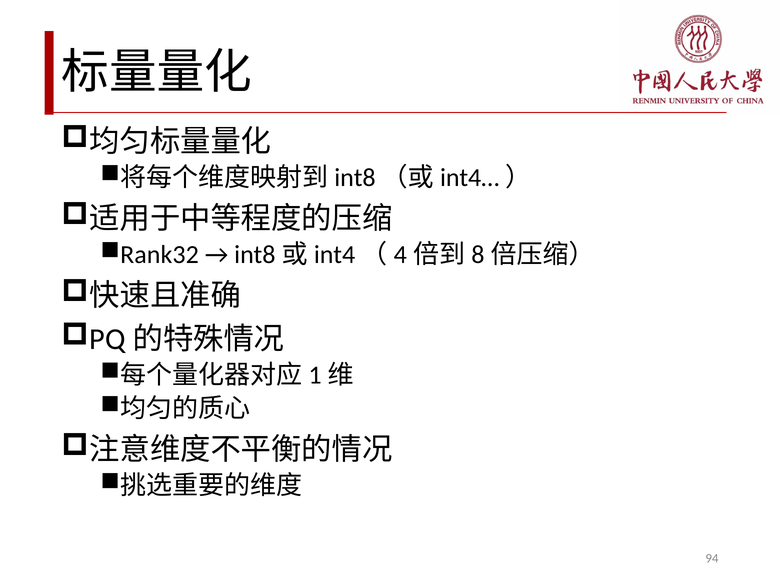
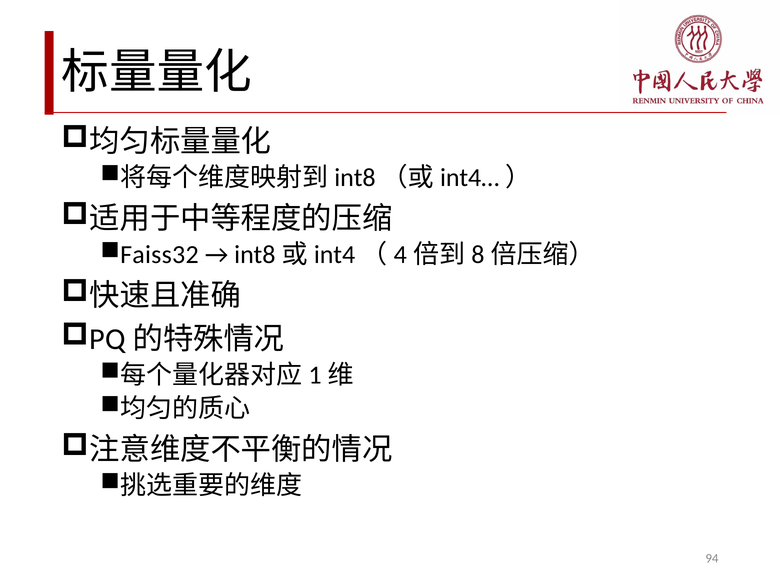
Rank32: Rank32 -> Faiss32
